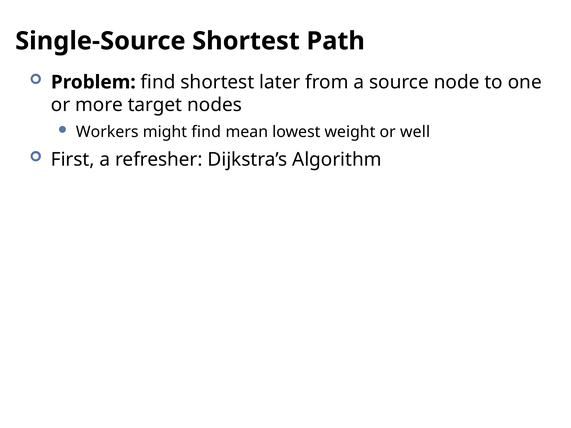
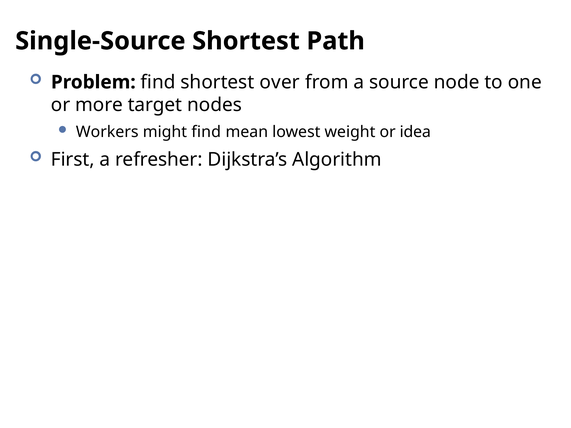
later: later -> over
well: well -> idea
